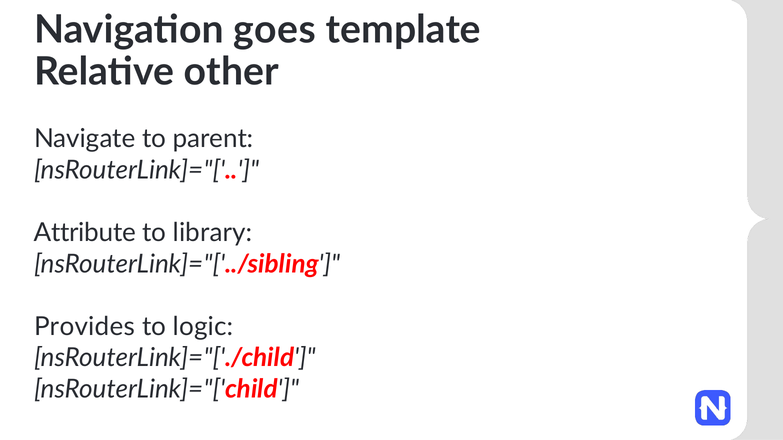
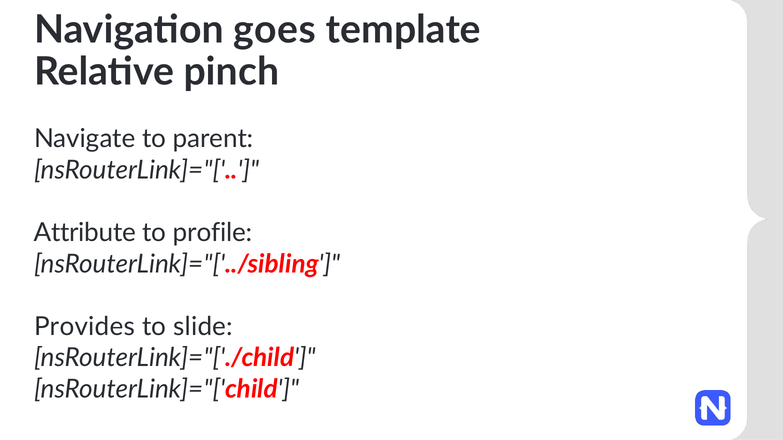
other: other -> pinch
library: library -> profile
logic: logic -> slide
